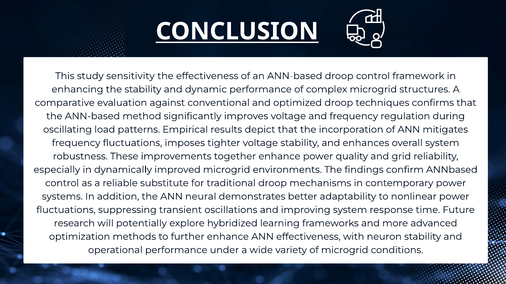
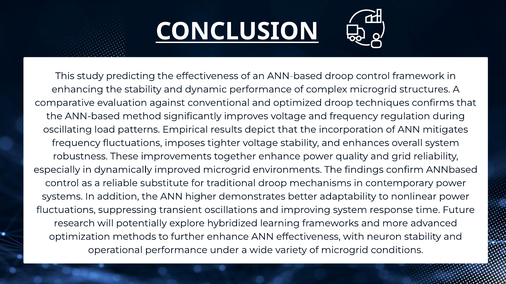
sensitivity: sensitivity -> predicting
neural: neural -> higher
